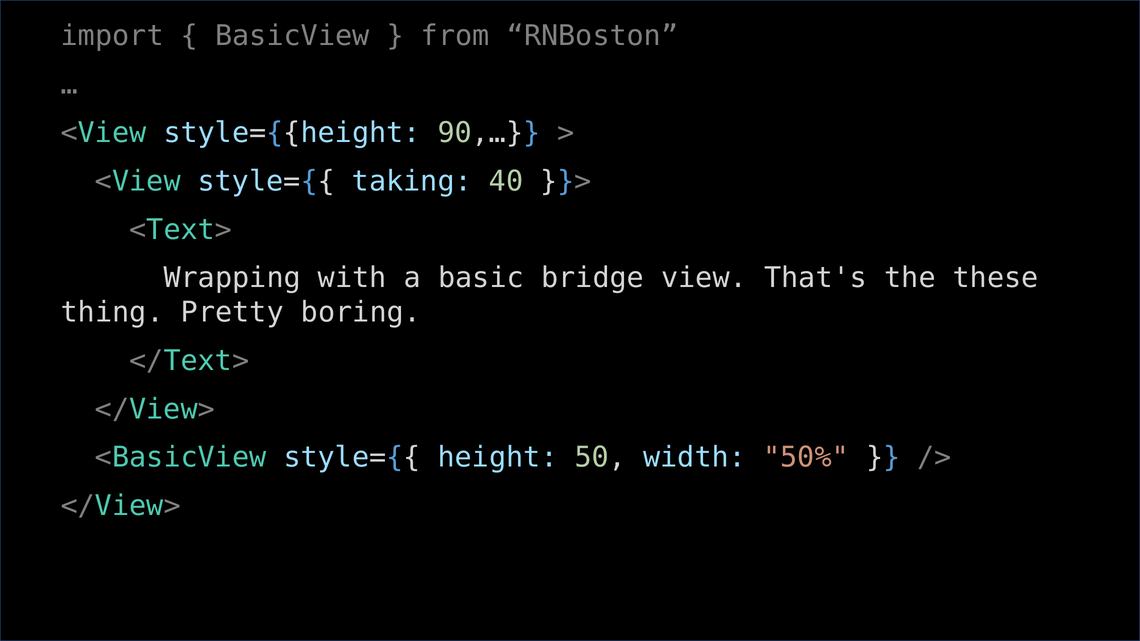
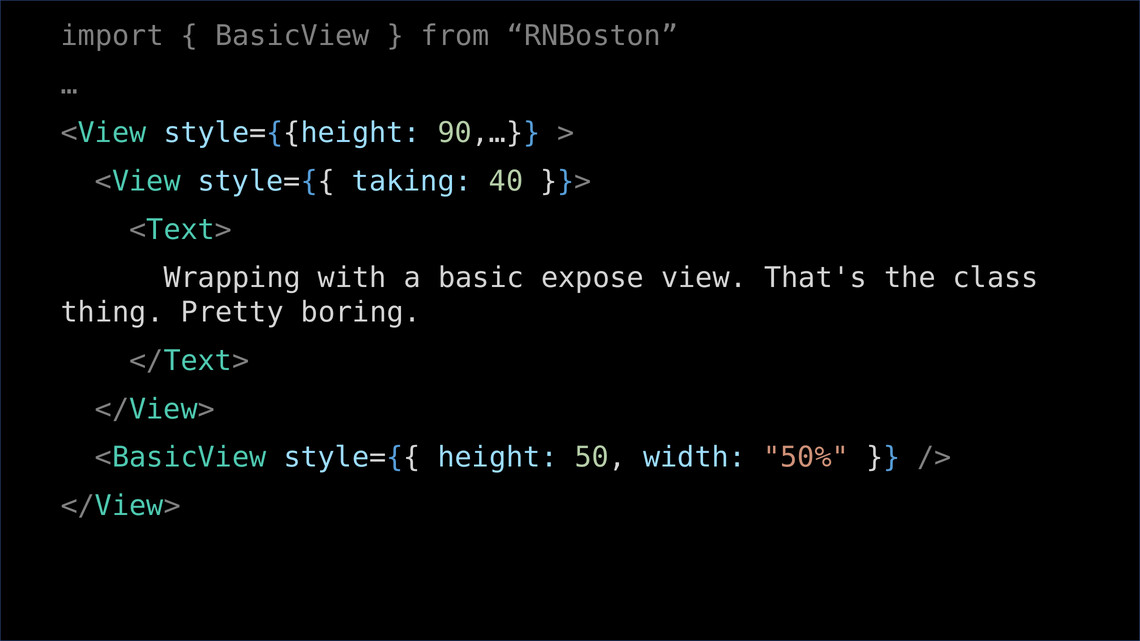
bridge: bridge -> expose
these: these -> class
